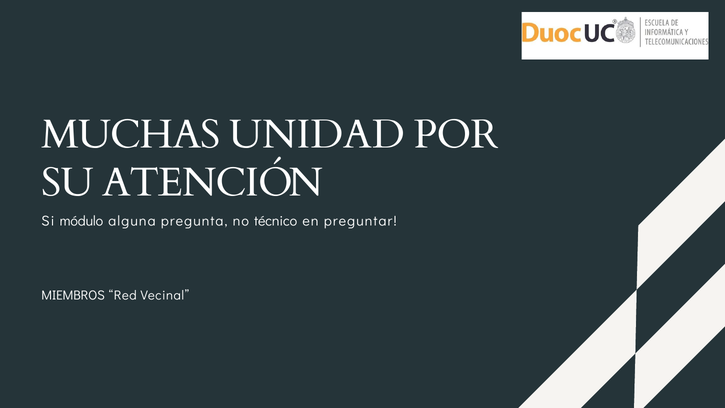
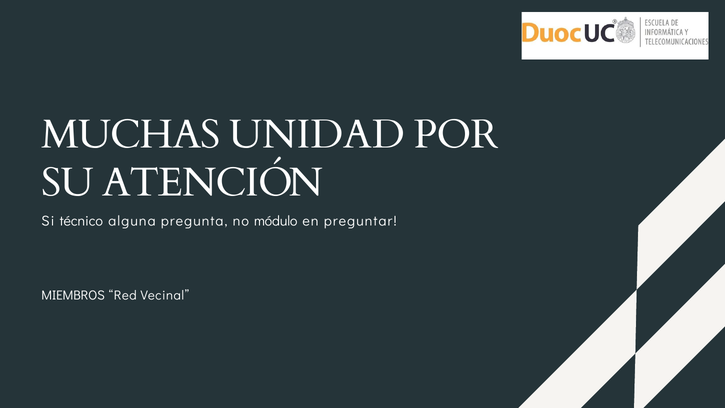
módulo: módulo -> técnico
técnico: técnico -> módulo
